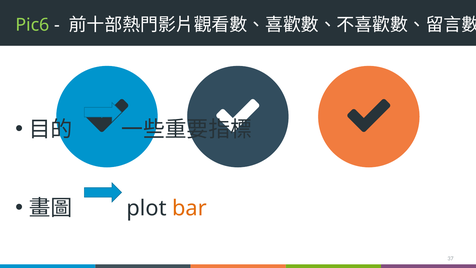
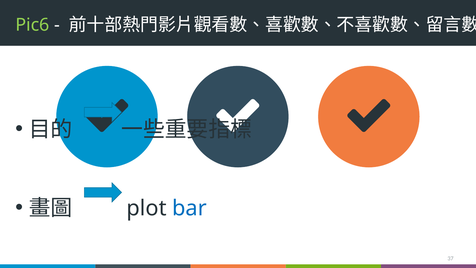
bar colour: orange -> blue
